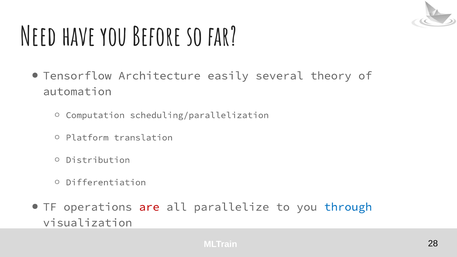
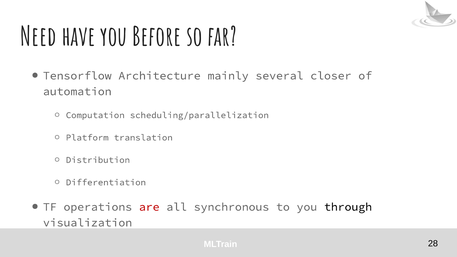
easily: easily -> mainly
theory: theory -> closer
parallelize: parallelize -> synchronous
through colour: blue -> black
